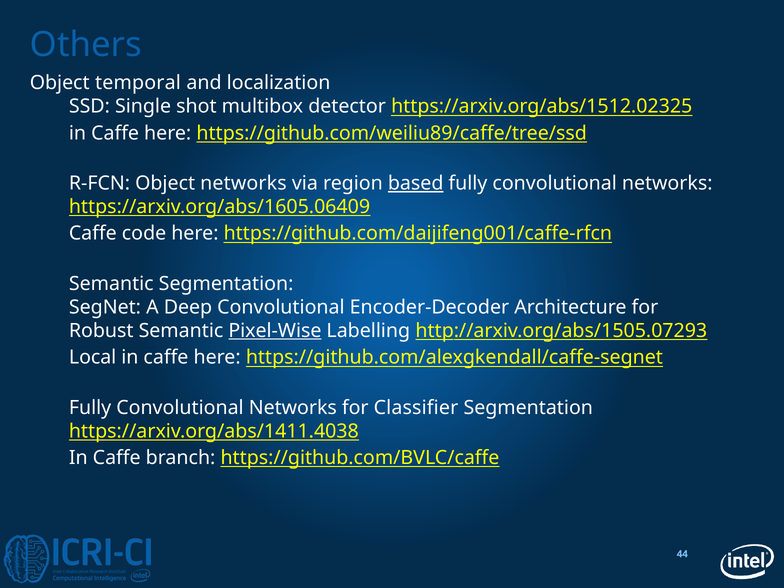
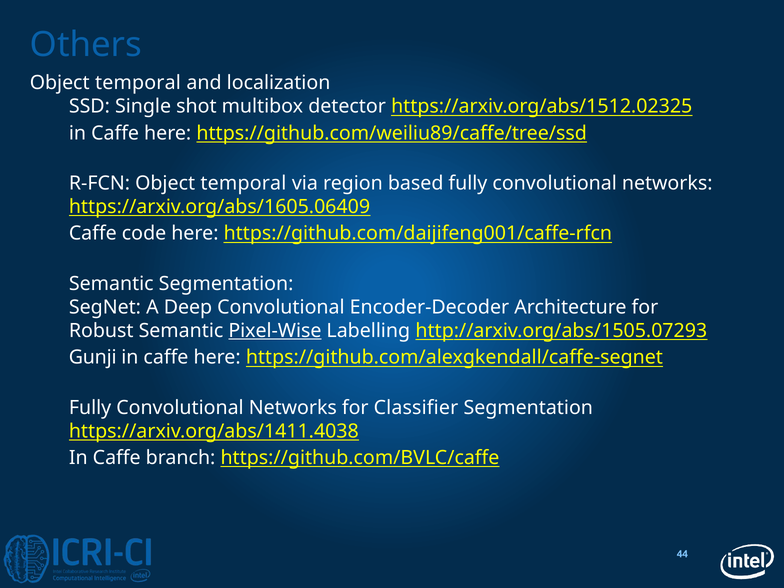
R-FCN Object networks: networks -> temporal
based underline: present -> none
Local: Local -> Gunji
